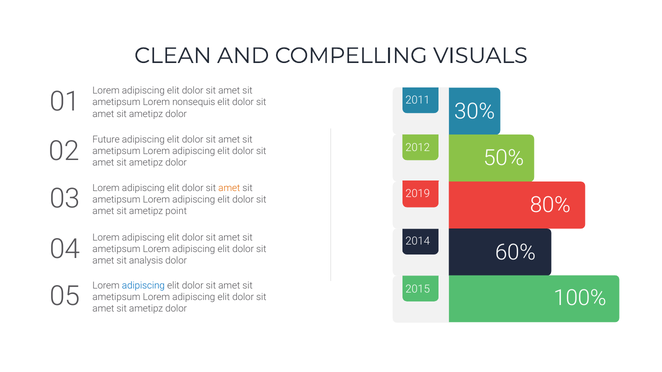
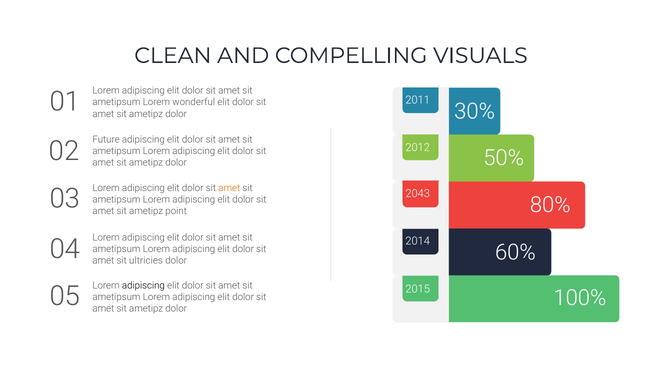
nonsequis: nonsequis -> wonderful
2019: 2019 -> 2043
analysis: analysis -> ultricies
adipiscing at (143, 286) colour: blue -> black
